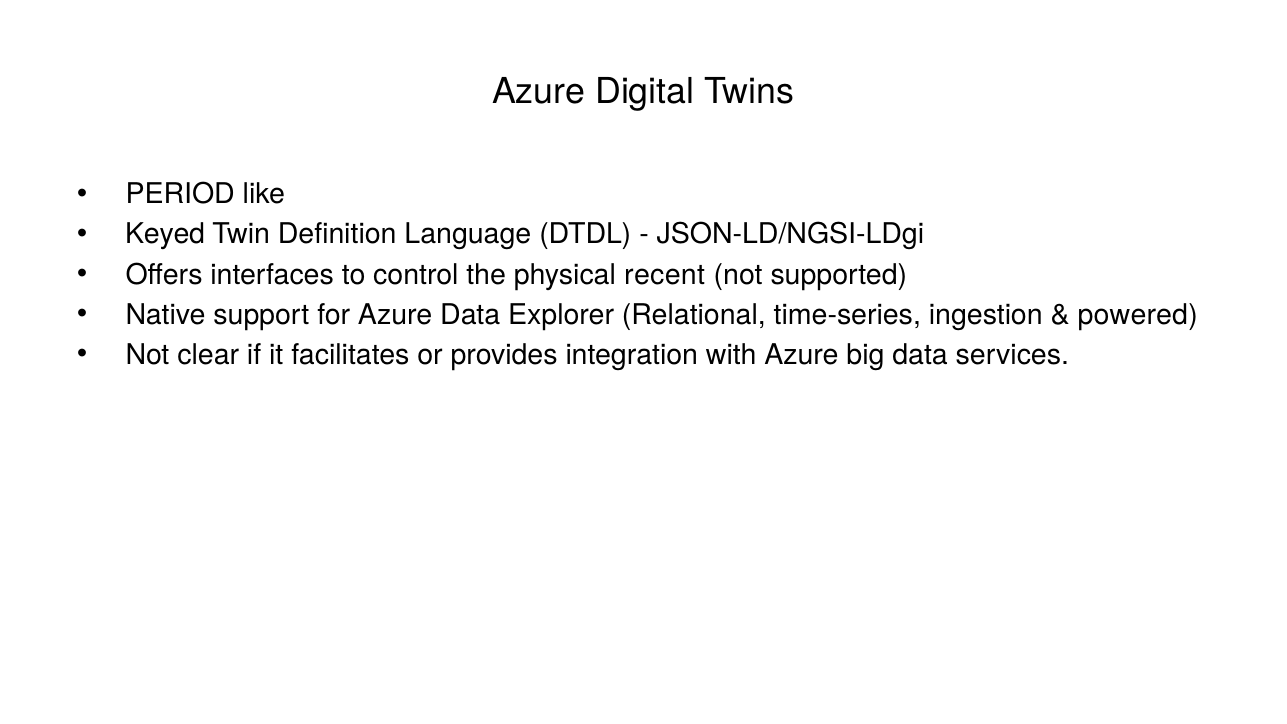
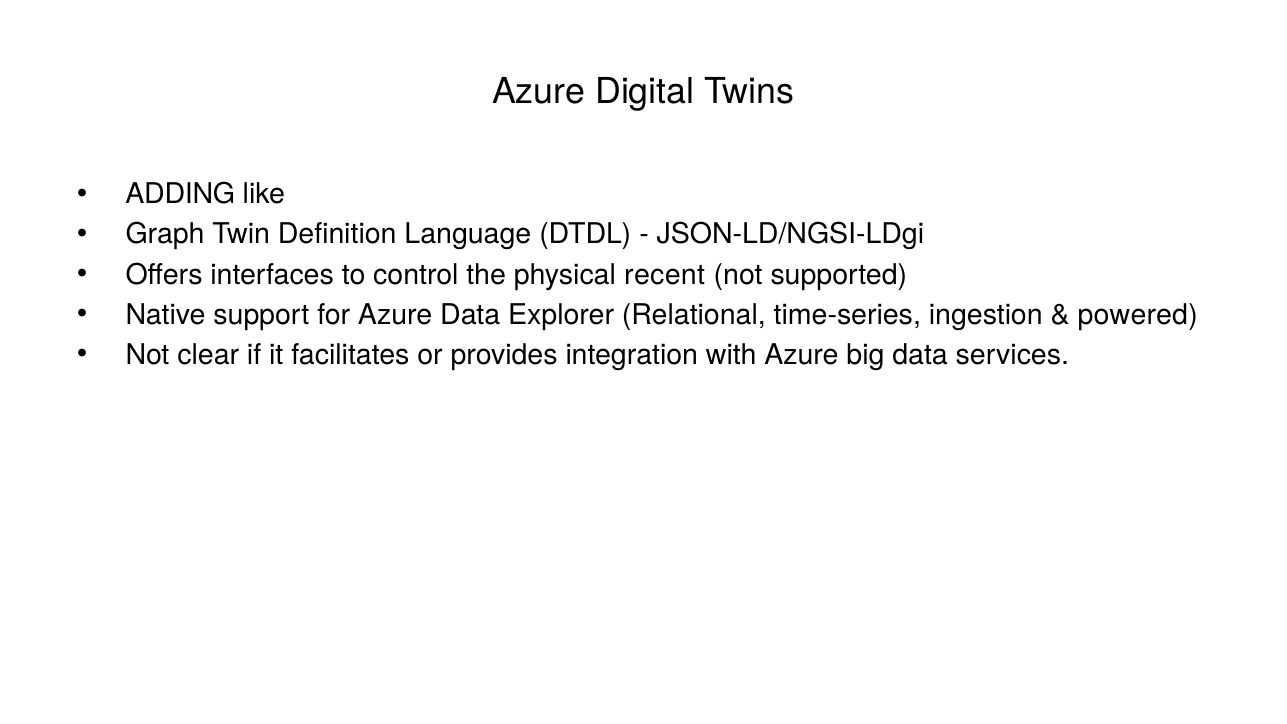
PERIOD: PERIOD -> ADDING
Keyed: Keyed -> Graph
